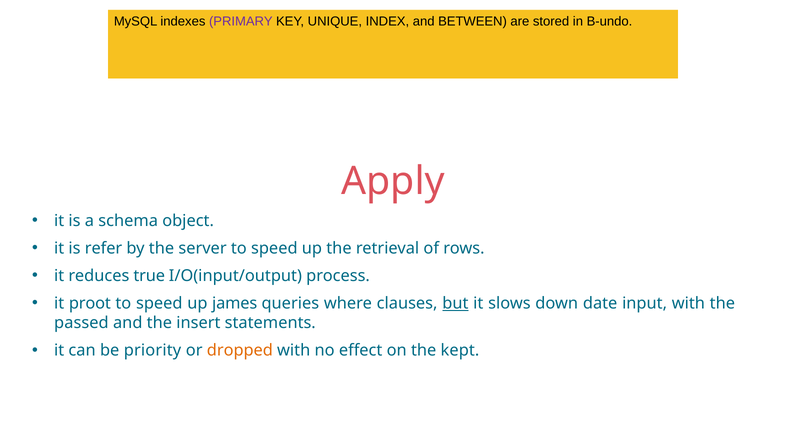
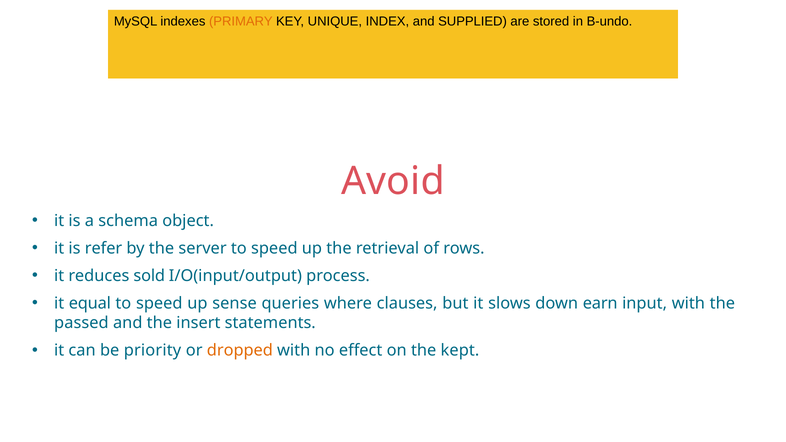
PRIMARY colour: purple -> orange
BETWEEN: BETWEEN -> SUPPLIED
Apply: Apply -> Avoid
true: true -> sold
proot: proot -> equal
james: james -> sense
but underline: present -> none
date: date -> earn
